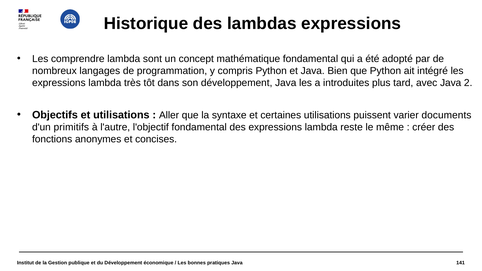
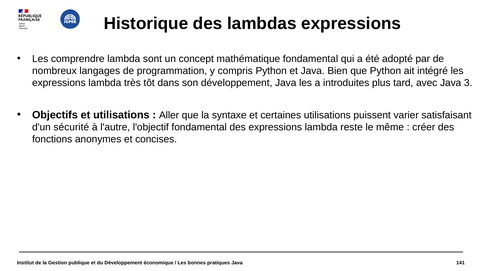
2: 2 -> 3
documents: documents -> satisfaisant
primitifs: primitifs -> sécurité
